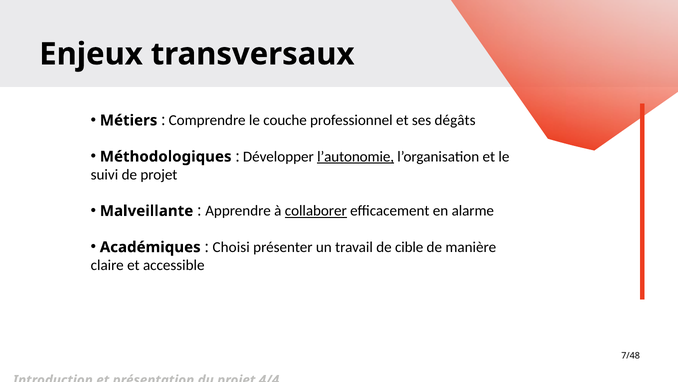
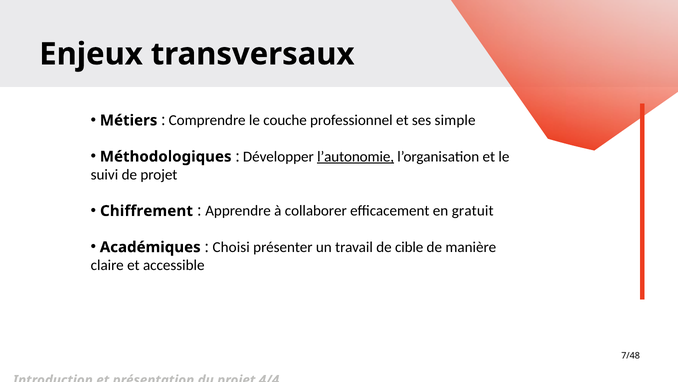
dégâts: dégâts -> simple
Malveillante: Malveillante -> Chiffrement
collaborer underline: present -> none
alarme: alarme -> gratuit
